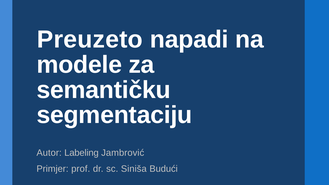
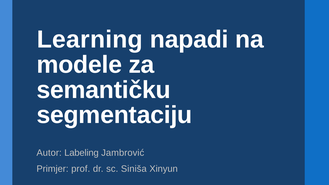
Preuzeto: Preuzeto -> Learning
Budući: Budući -> Xinyun
